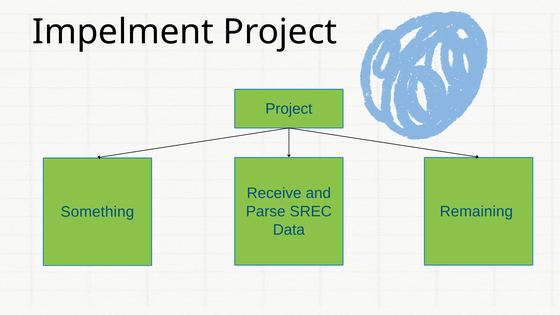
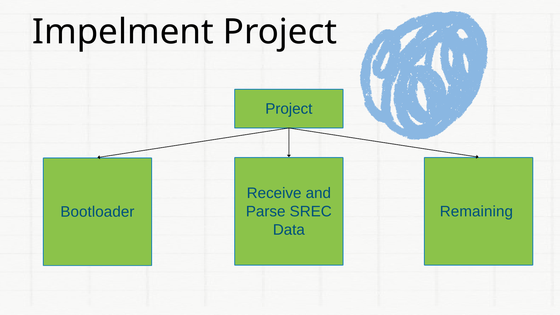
Something: Something -> Bootloader
